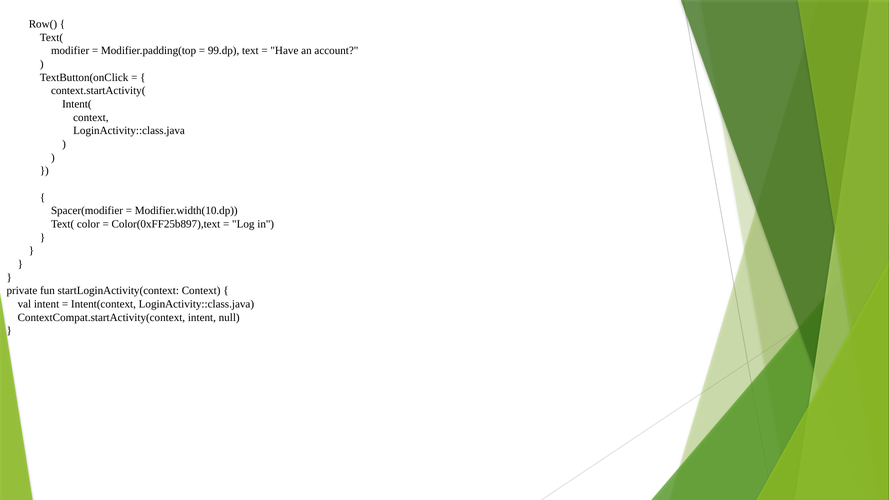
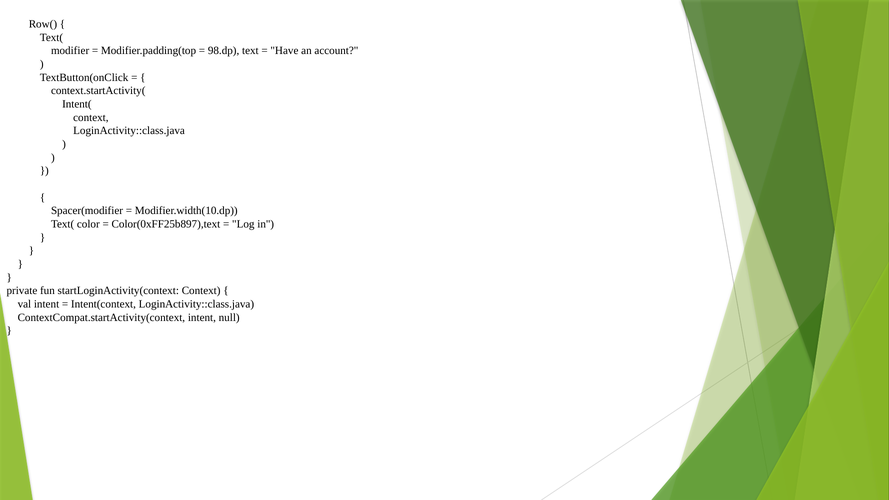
99.dp: 99.dp -> 98.dp
